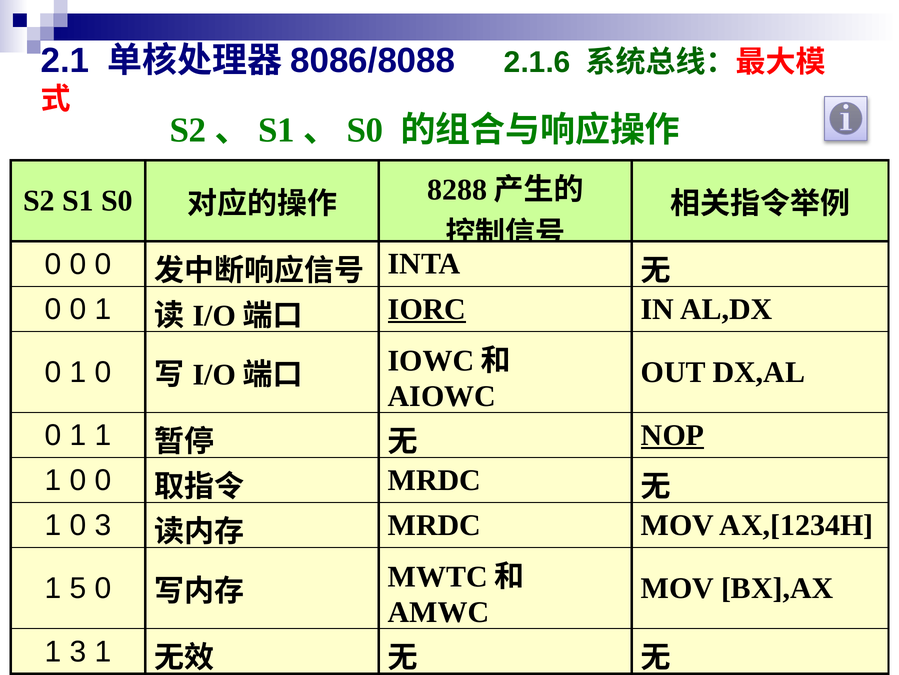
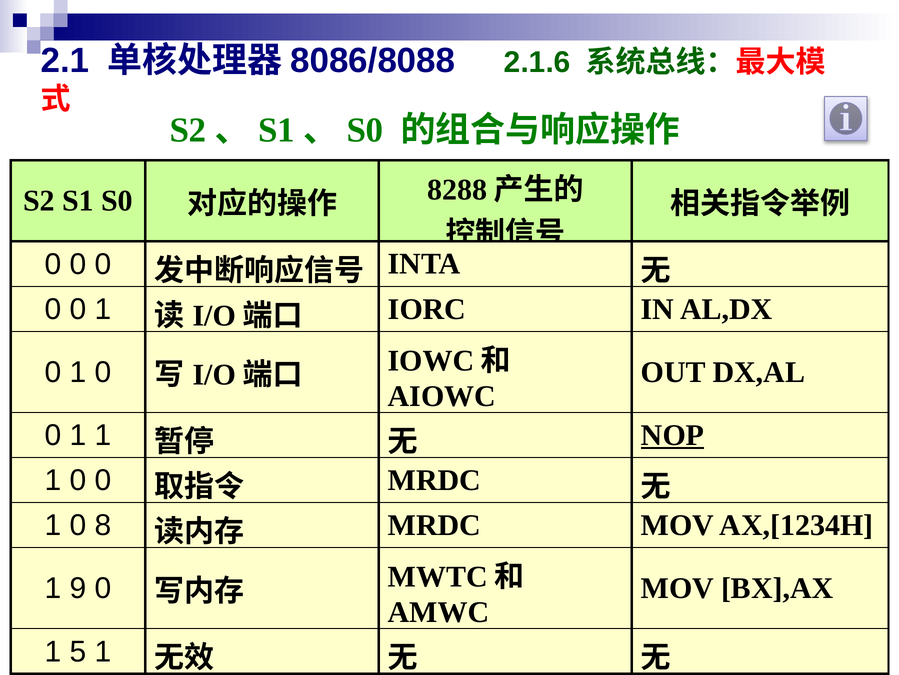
IORC underline: present -> none
0 3: 3 -> 8
5: 5 -> 9
1 3: 3 -> 5
